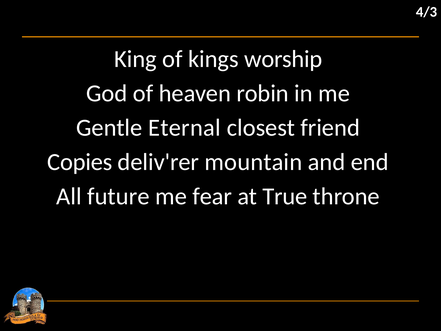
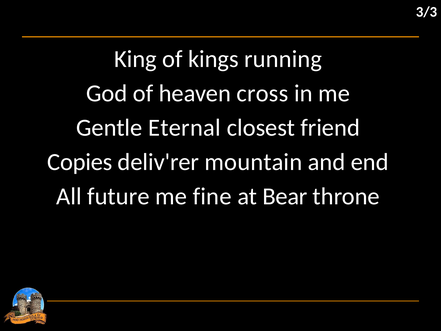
4/3: 4/3 -> 3/3
worship: worship -> running
robin: robin -> cross
fear: fear -> fine
True: True -> Bear
